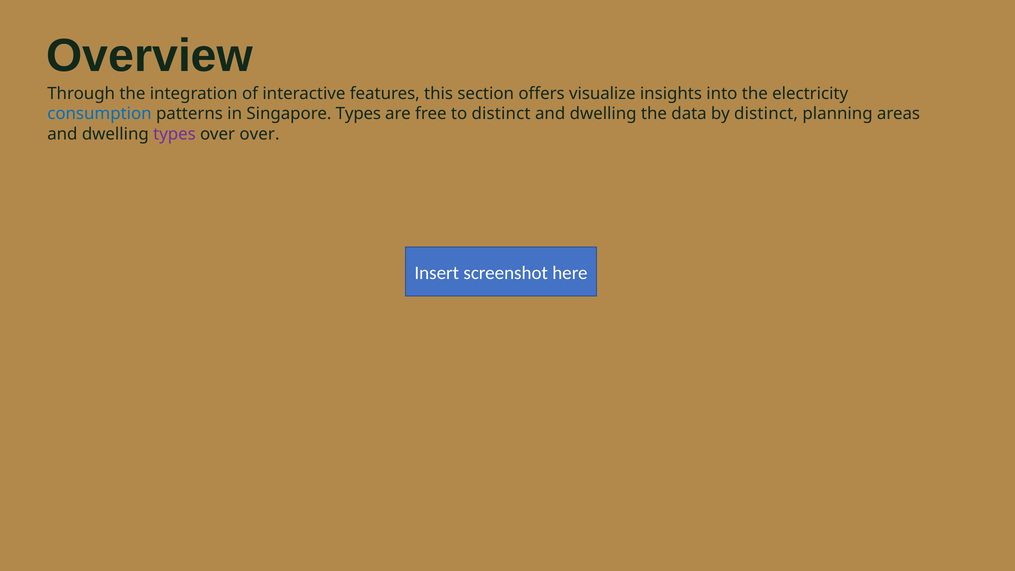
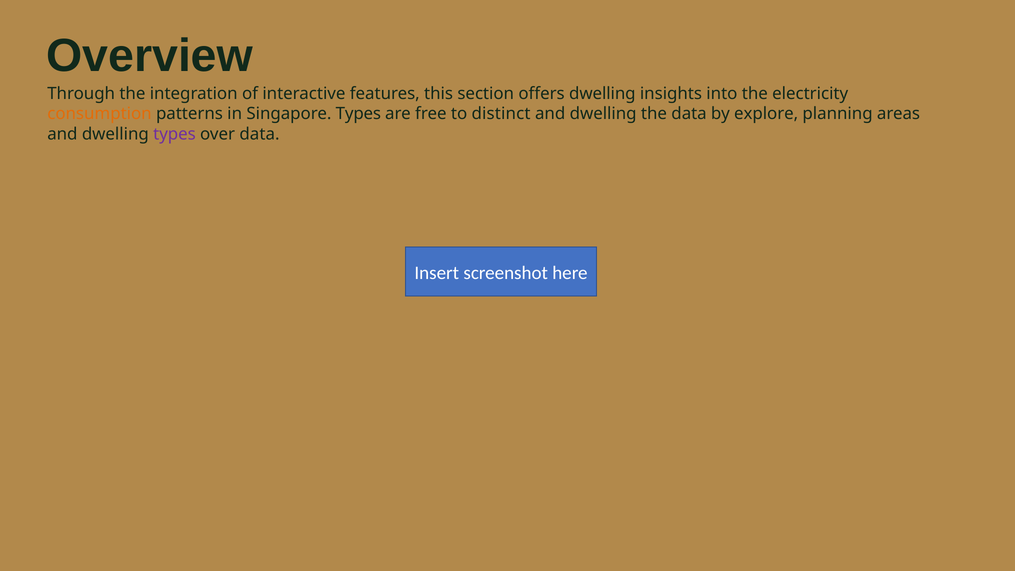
offers visualize: visualize -> dwelling
consumption colour: blue -> orange
by distinct: distinct -> explore
over over: over -> data
